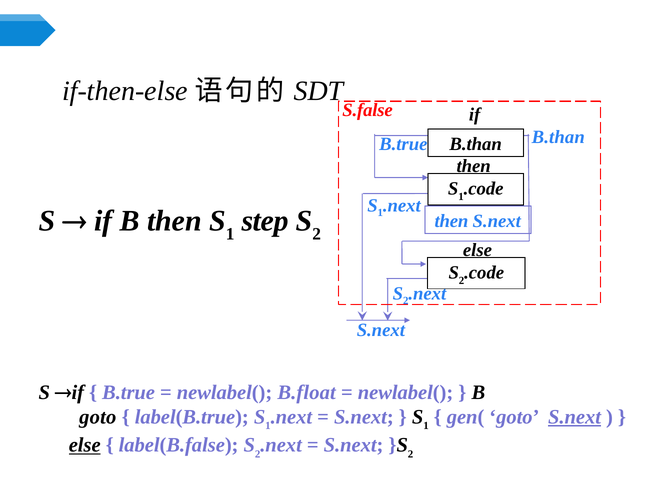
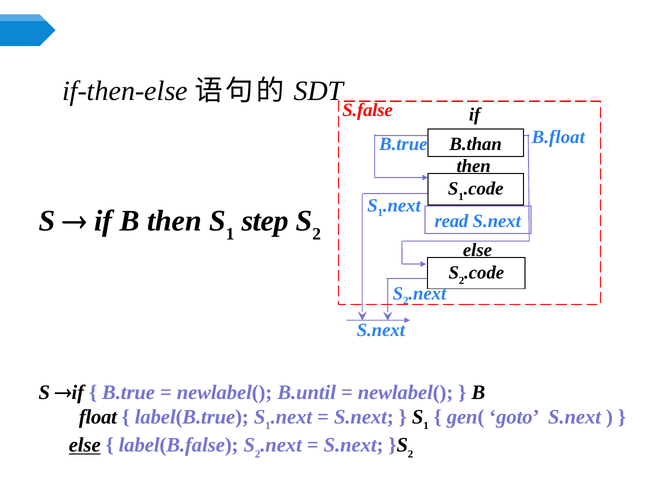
B.true B.than: B.than -> B.float
then at (451, 221): then -> read
B.float: B.float -> B.until
goto at (98, 417): goto -> float
S.next at (575, 417) underline: present -> none
